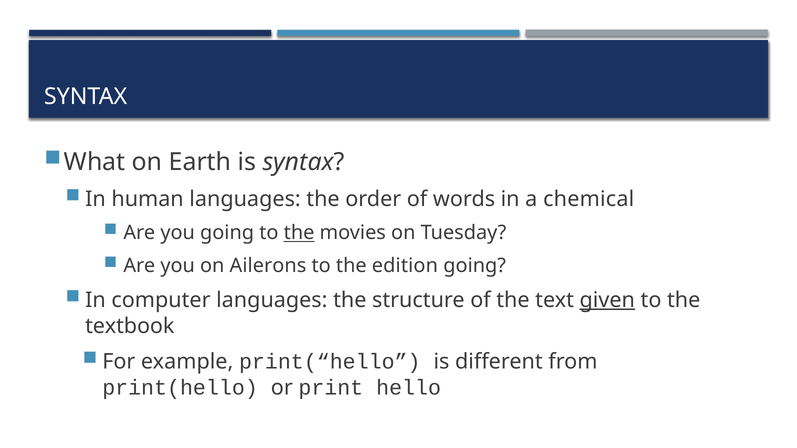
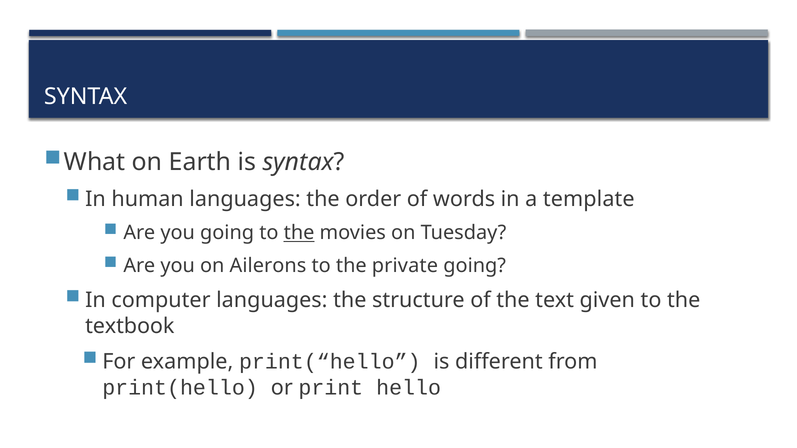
chemical: chemical -> template
edition: edition -> private
given underline: present -> none
